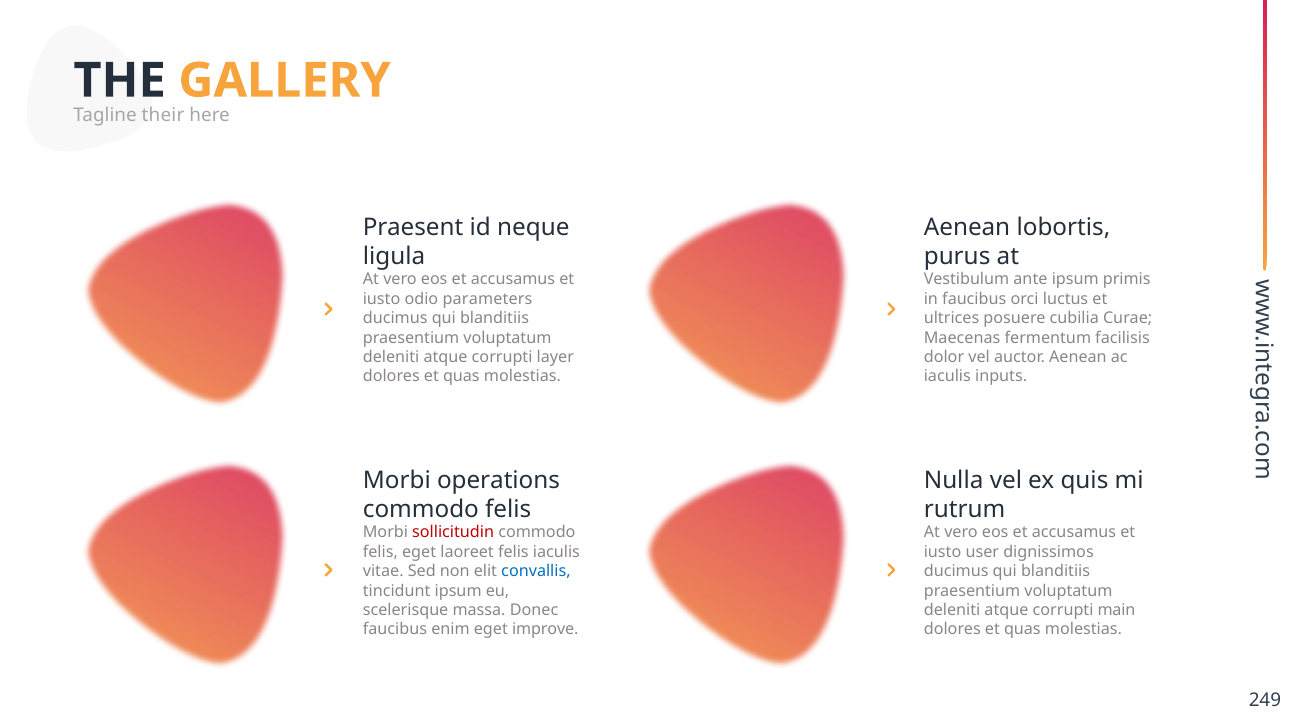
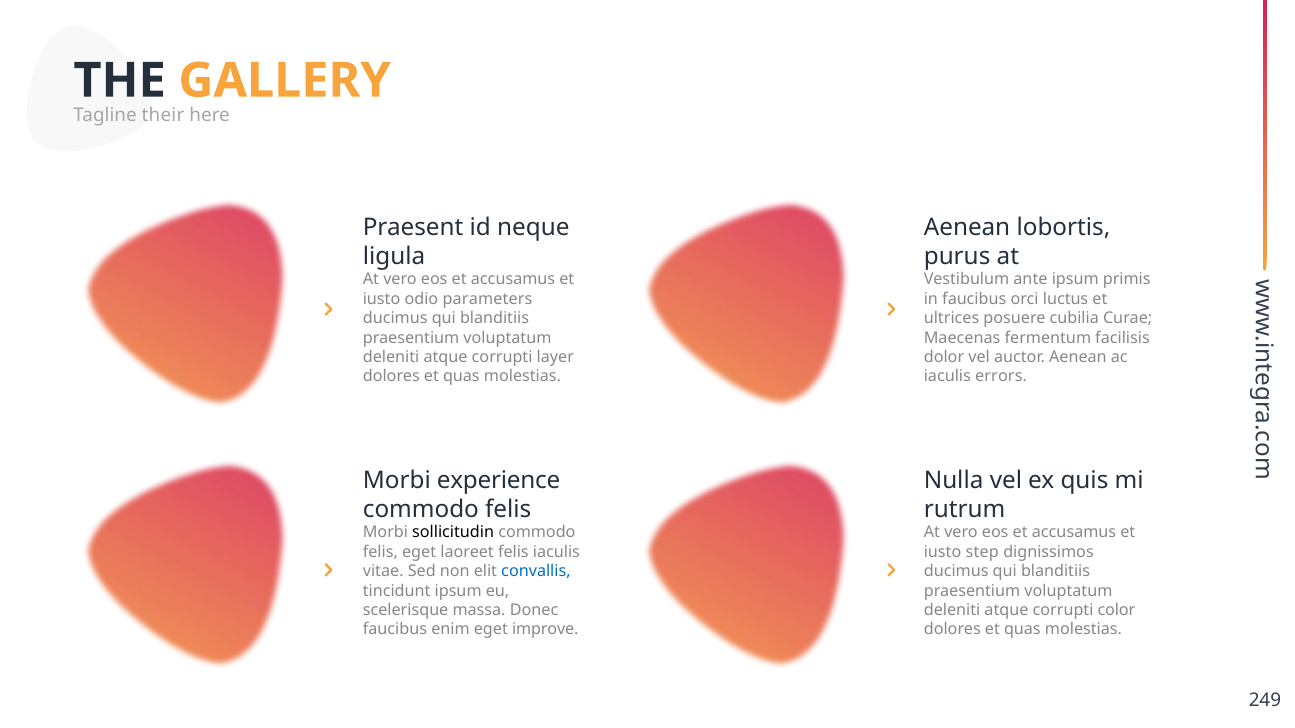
inputs: inputs -> errors
operations: operations -> experience
sollicitudin colour: red -> black
user: user -> step
main: main -> color
